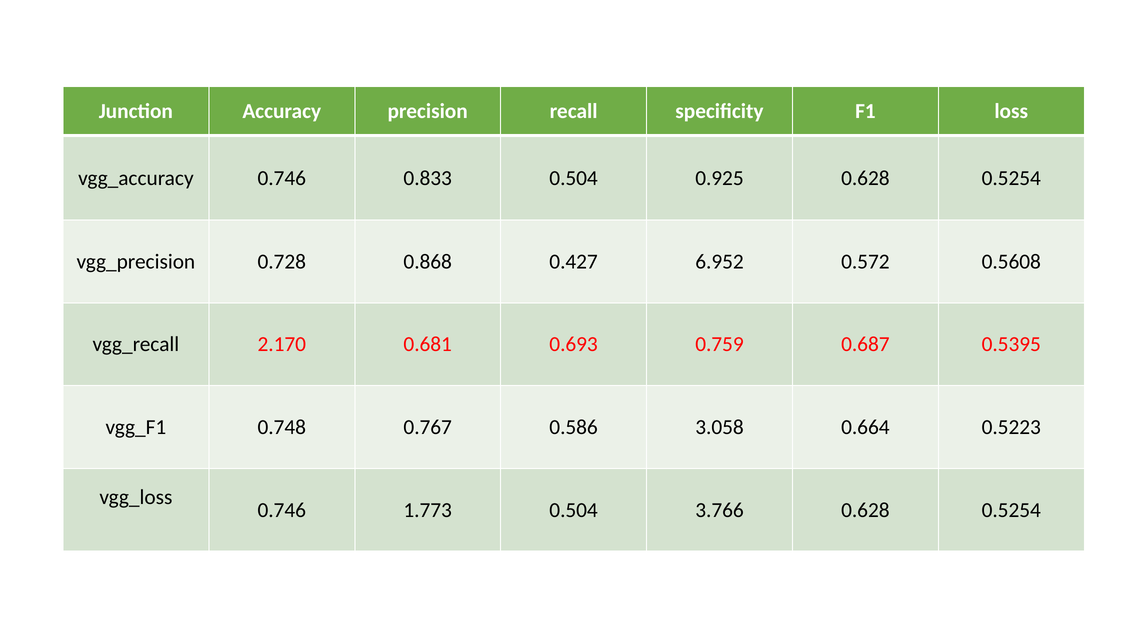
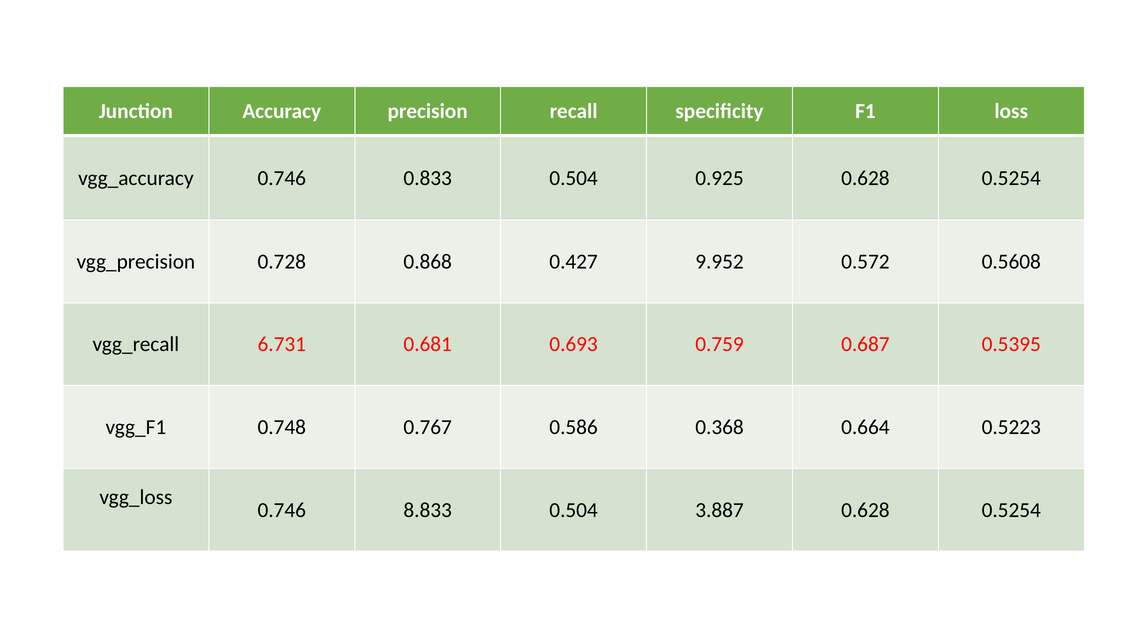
6.952: 6.952 -> 9.952
2.170: 2.170 -> 6.731
3.058: 3.058 -> 0.368
1.773: 1.773 -> 8.833
3.766: 3.766 -> 3.887
